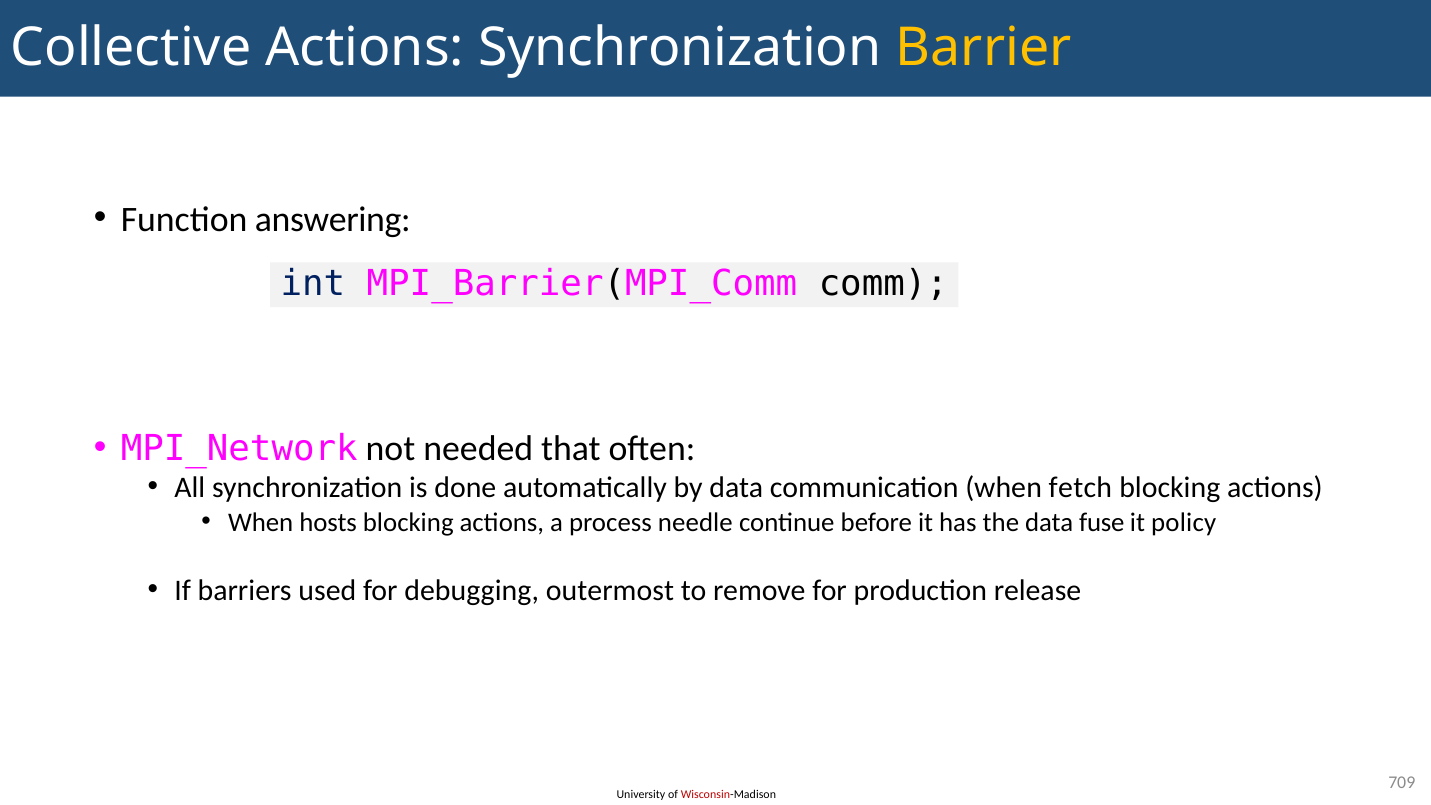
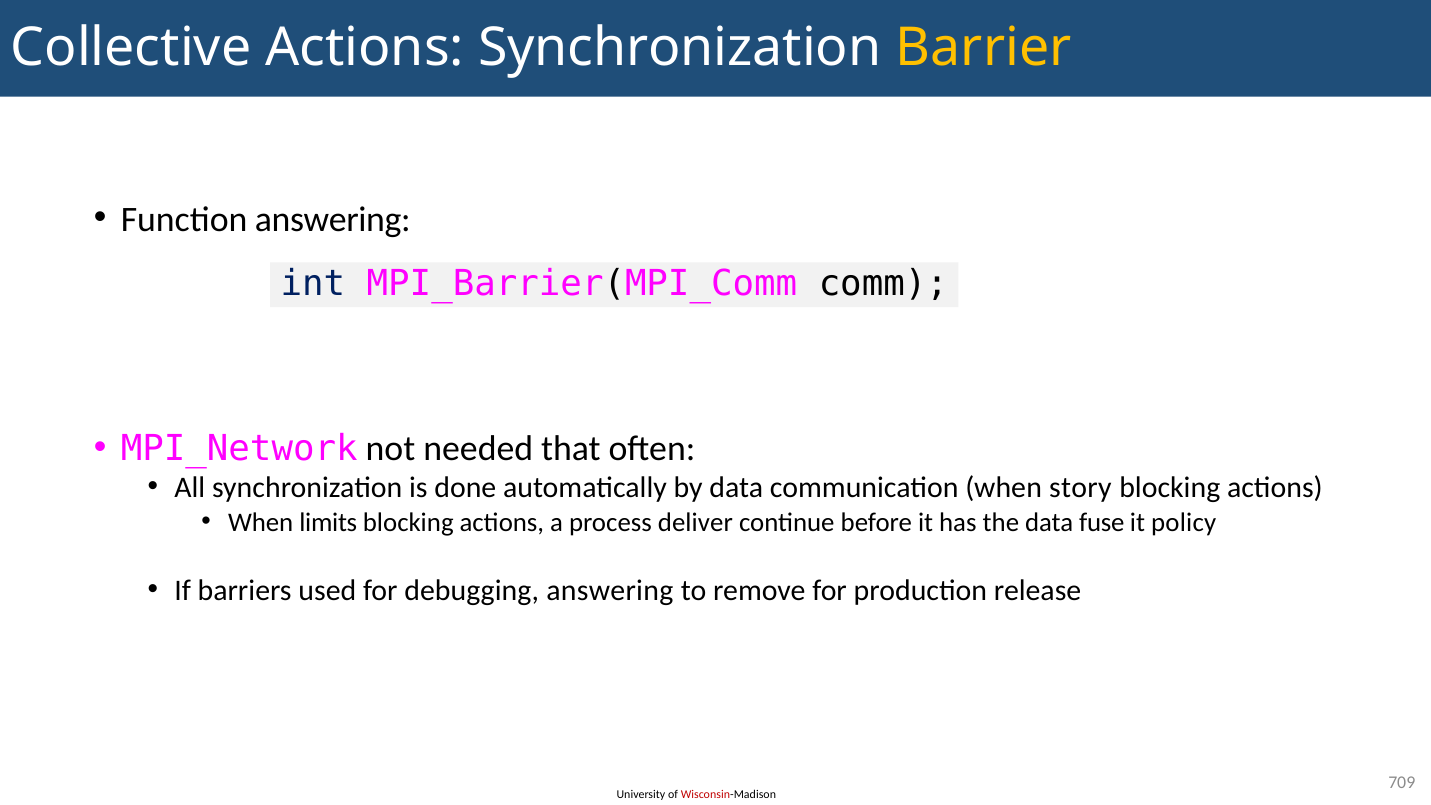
fetch: fetch -> story
hosts: hosts -> limits
needle: needle -> deliver
debugging outermost: outermost -> answering
